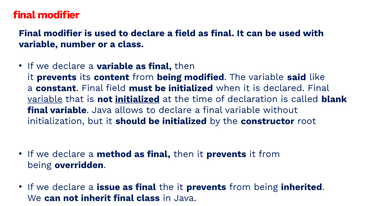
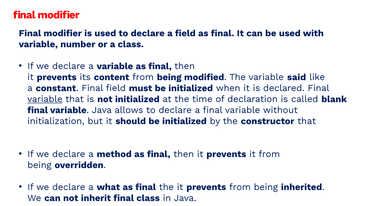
initialized at (137, 99) underline: present -> none
constructor root: root -> that
issue: issue -> what
